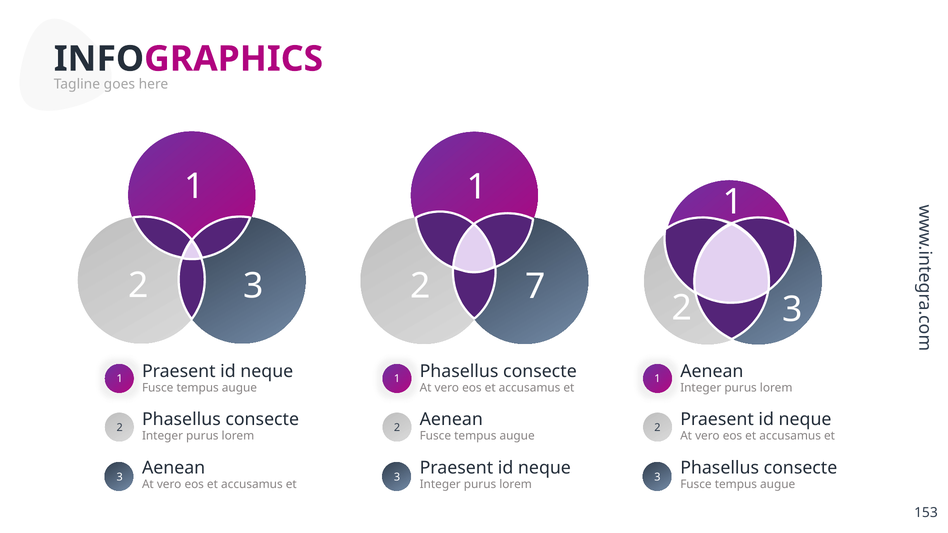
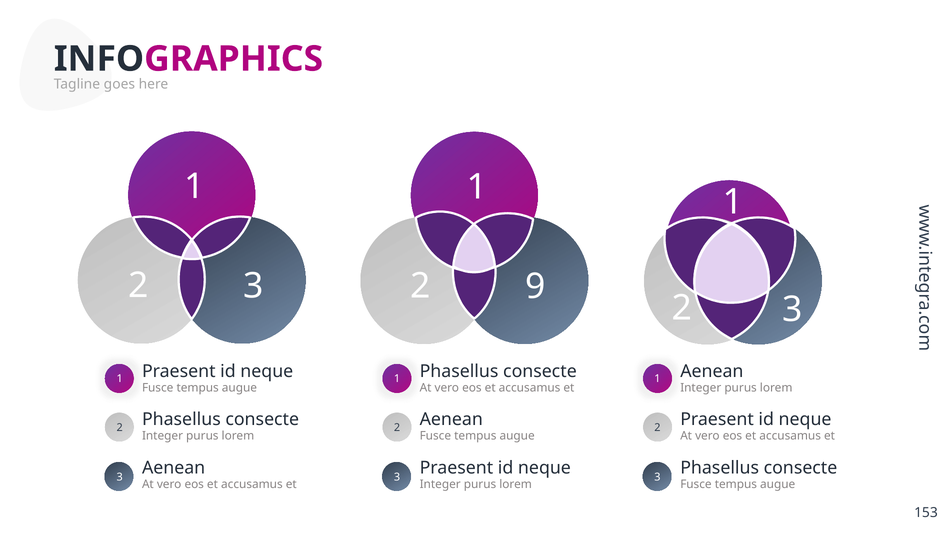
7: 7 -> 9
